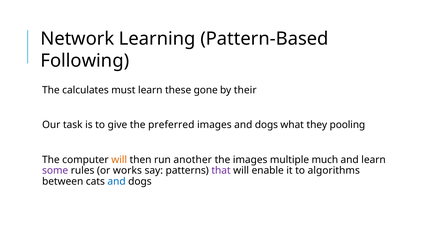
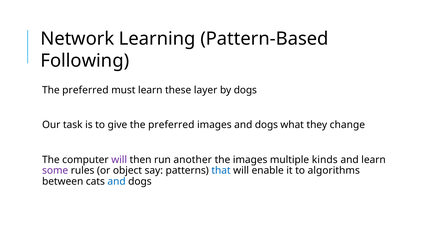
calculates at (85, 90): calculates -> preferred
gone: gone -> layer
by their: their -> dogs
pooling: pooling -> change
will at (119, 159) colour: orange -> purple
much: much -> kinds
works: works -> object
that colour: purple -> blue
